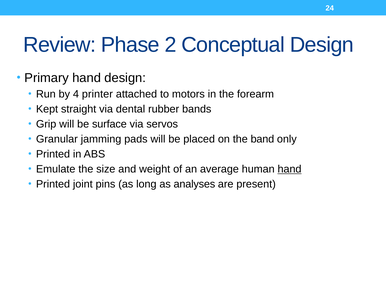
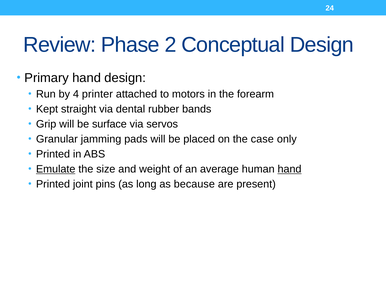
band: band -> case
Emulate underline: none -> present
analyses: analyses -> because
